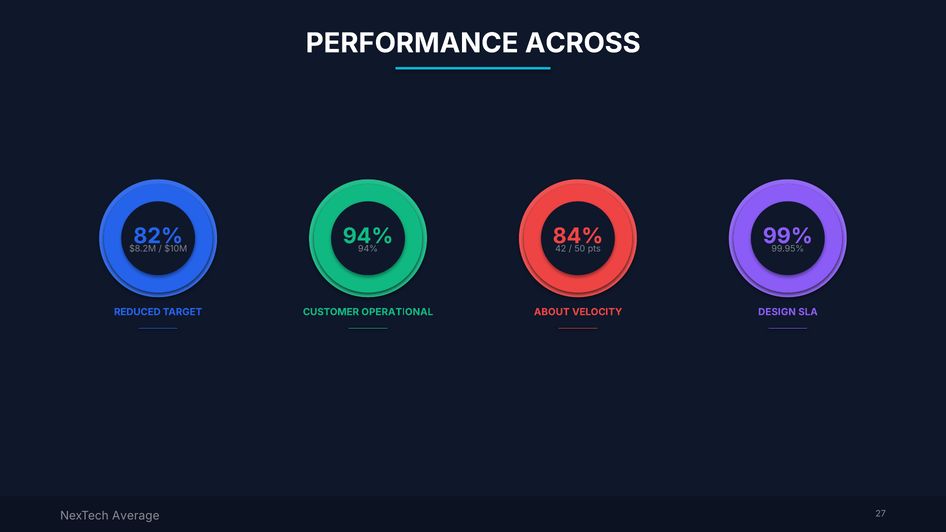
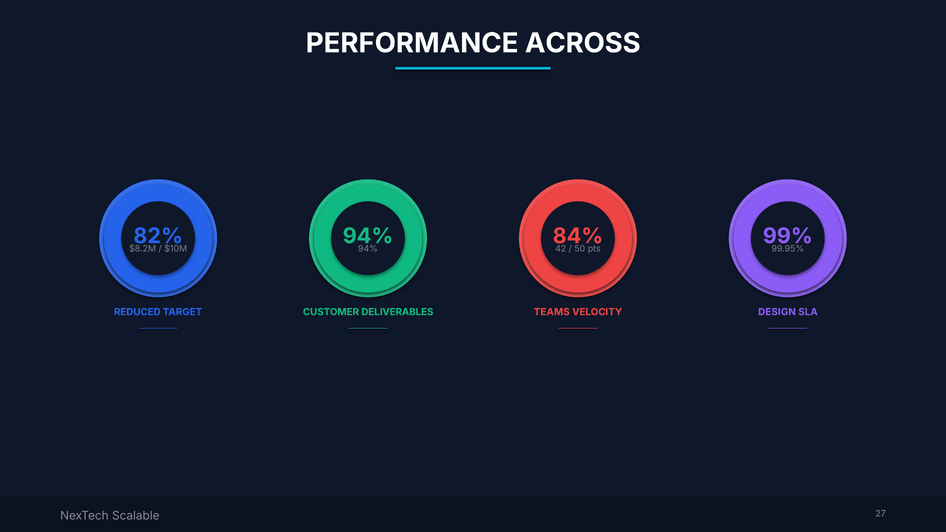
OPERATIONAL: OPERATIONAL -> DELIVERABLES
ABOUT: ABOUT -> TEAMS
Average: Average -> Scalable
